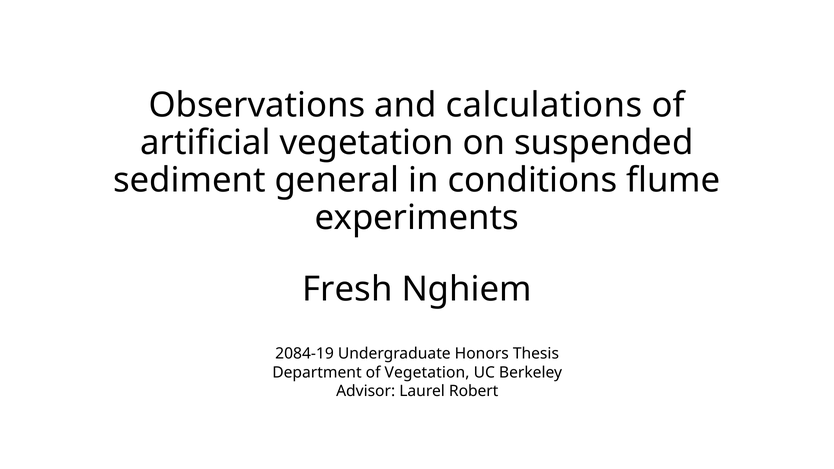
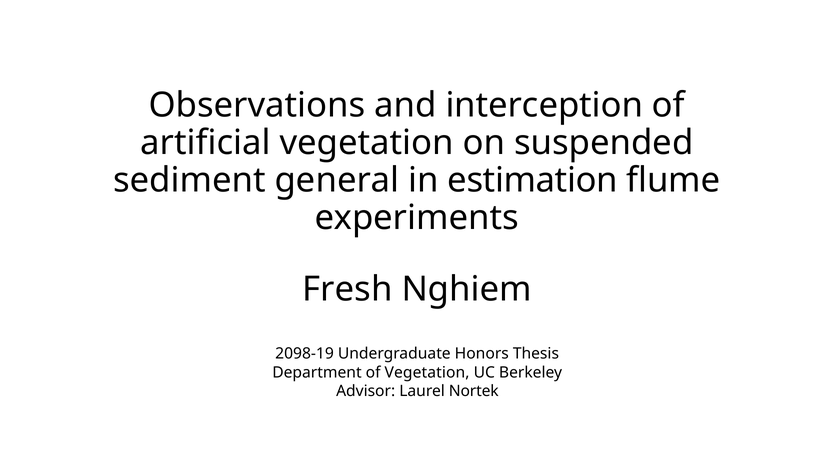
calculations: calculations -> interception
conditions: conditions -> estimation
2084-19: 2084-19 -> 2098-19
Robert: Robert -> Nortek
